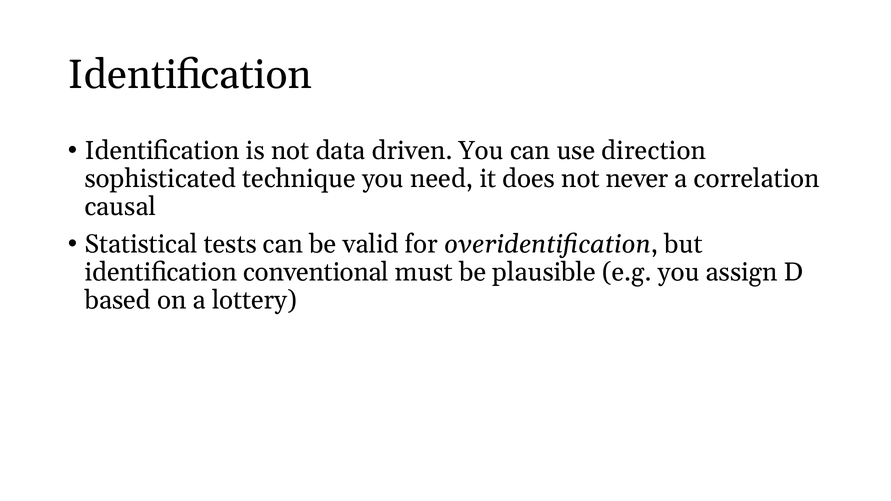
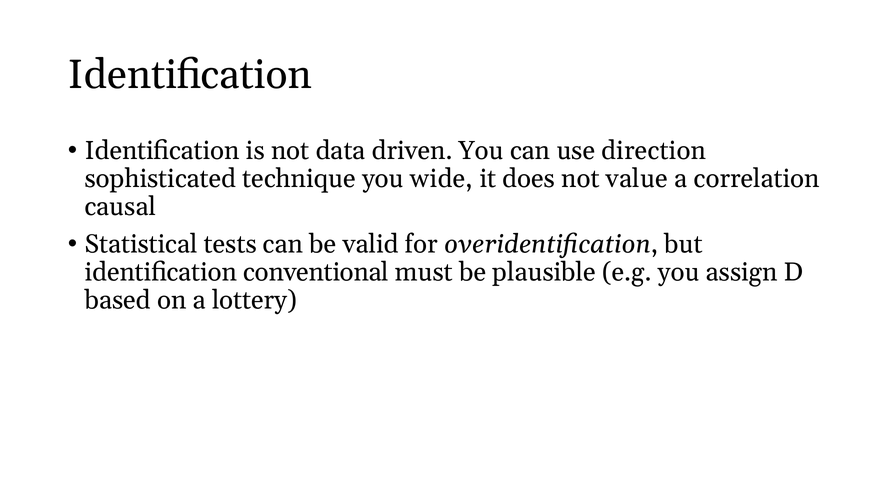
need: need -> wide
never: never -> value
